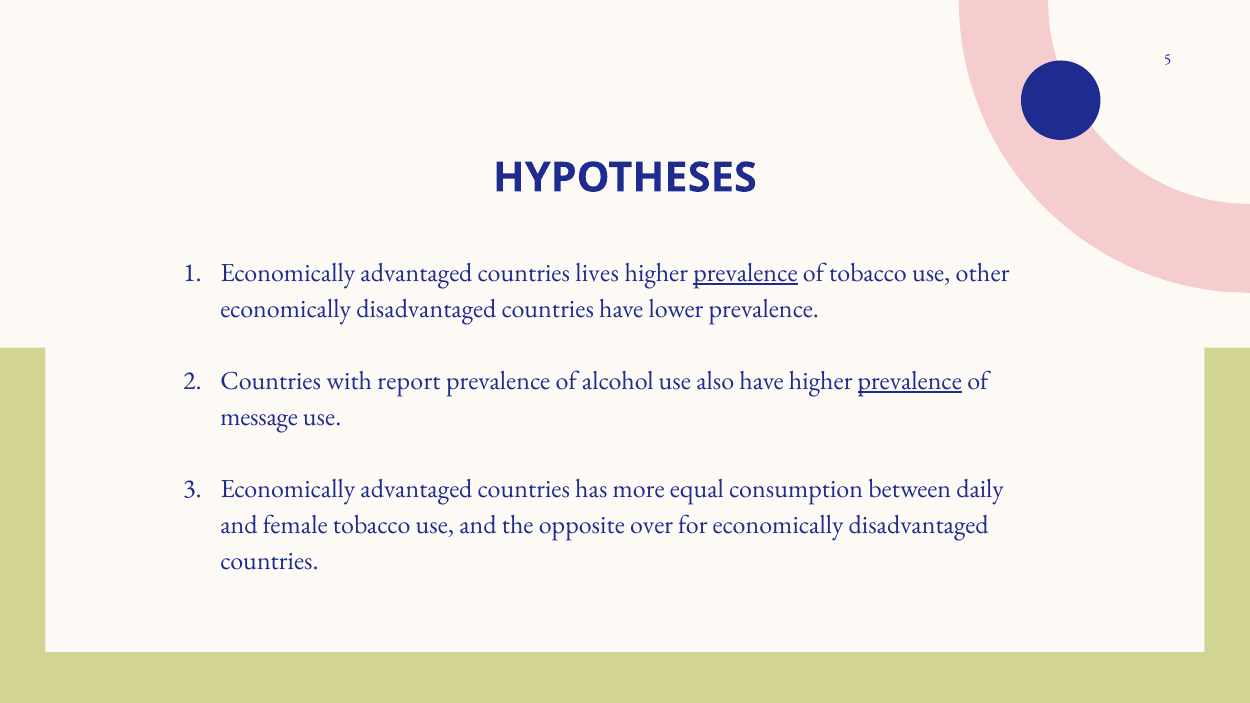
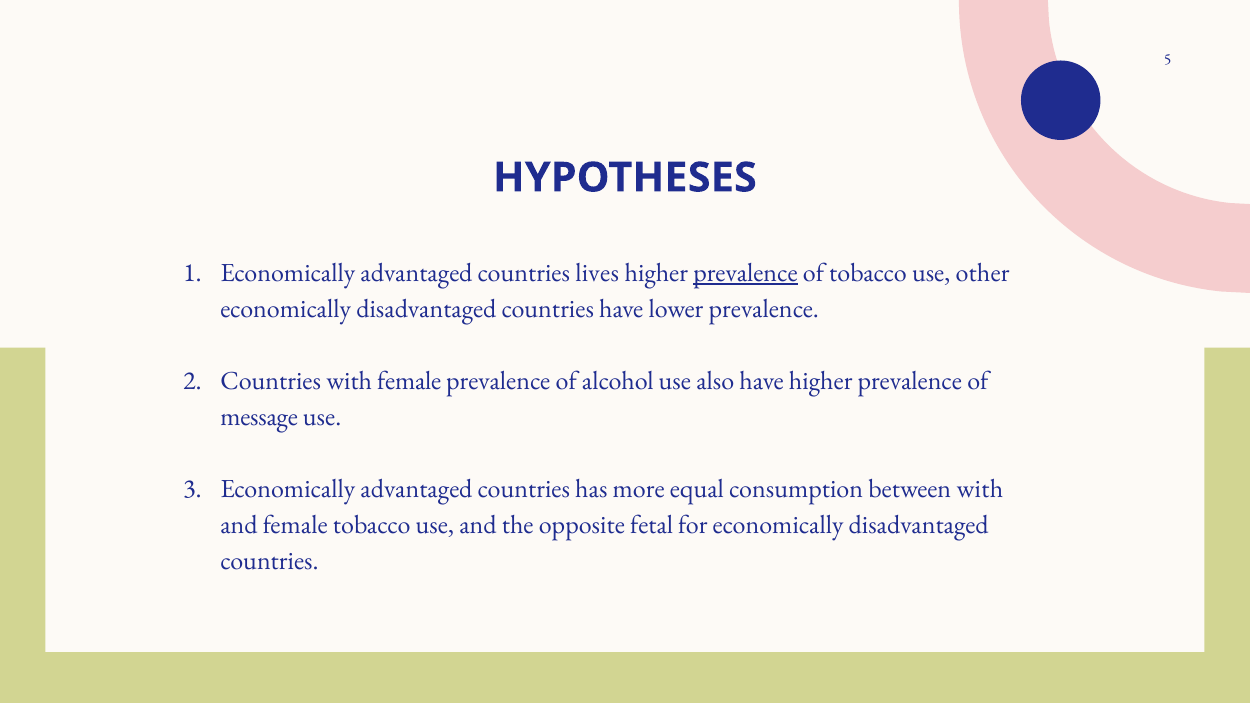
with report: report -> female
prevalence at (910, 381) underline: present -> none
between daily: daily -> with
over: over -> fetal
